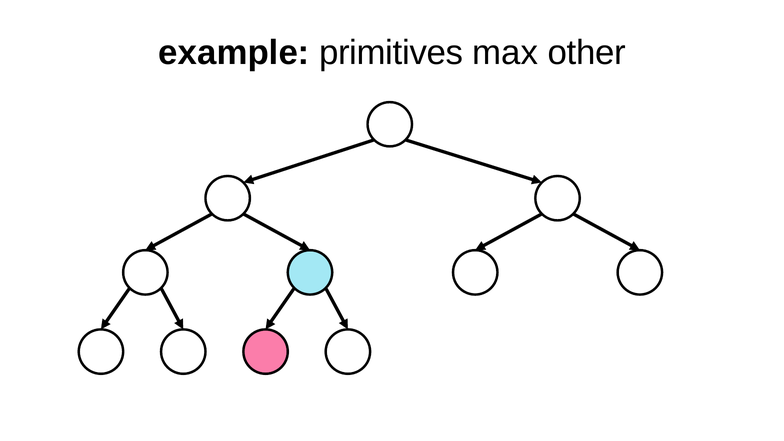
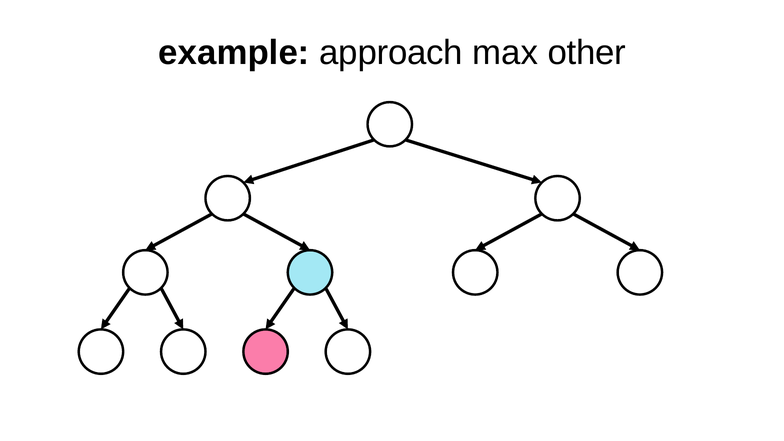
primitives: primitives -> approach
